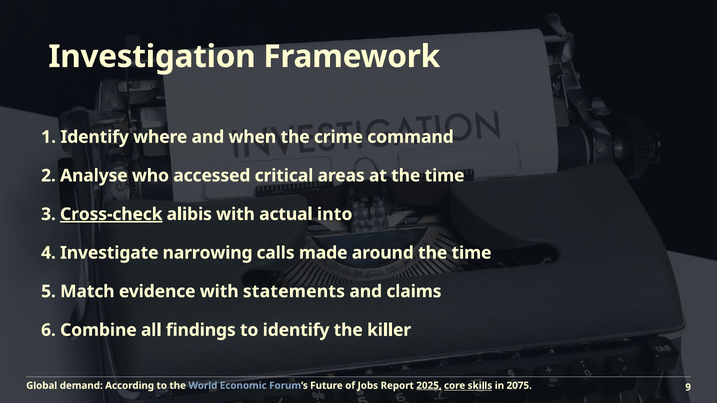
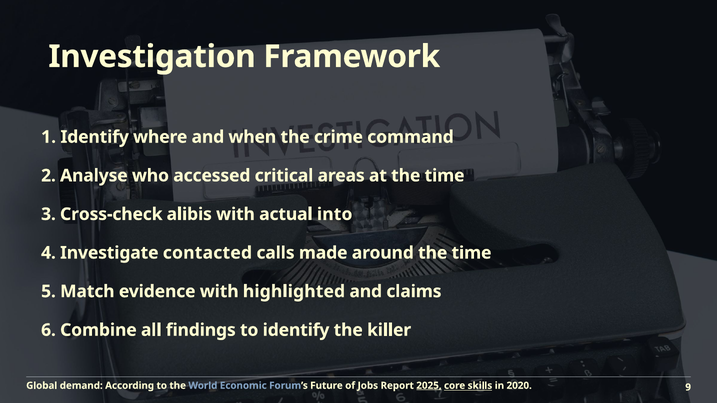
Cross-check underline: present -> none
narrowing: narrowing -> contacted
statements: statements -> highlighted
2075: 2075 -> 2020
